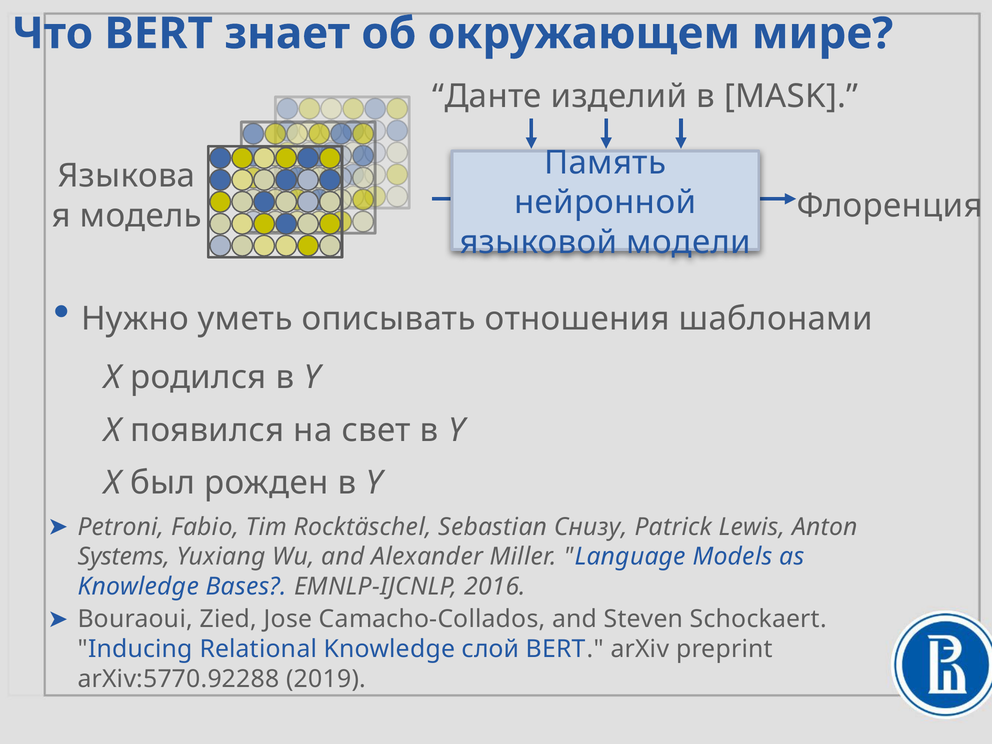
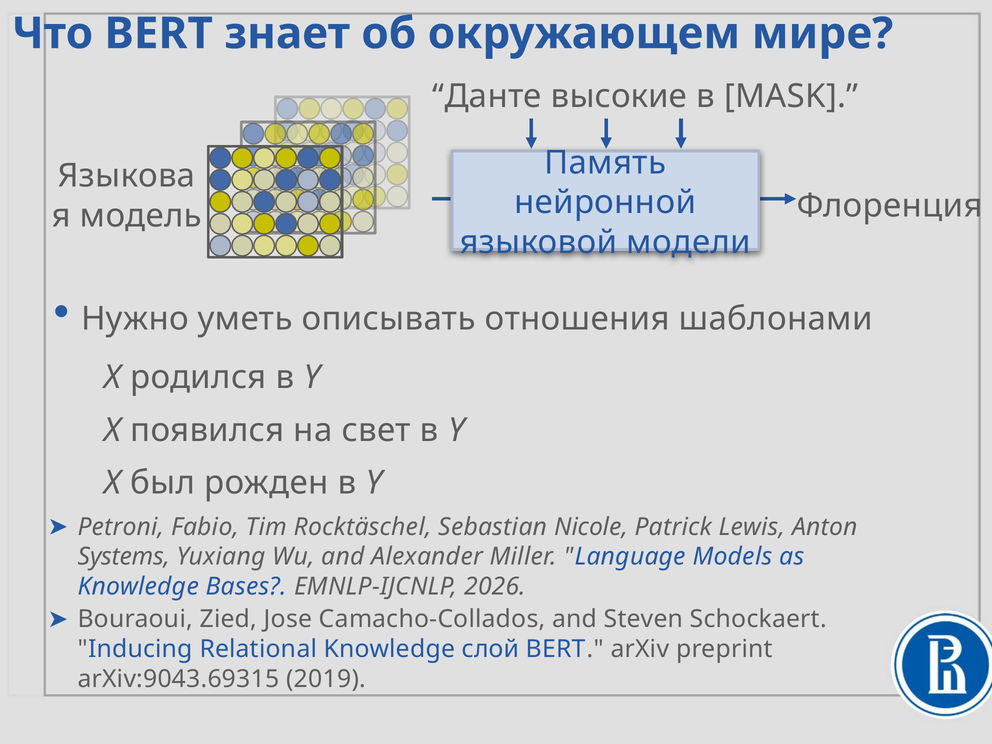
изделий: изделий -> высокие
Снизу: Снизу -> Nicole
2016: 2016 -> 2026
arXiv:5770.92288: arXiv:5770.92288 -> arXiv:9043.69315
